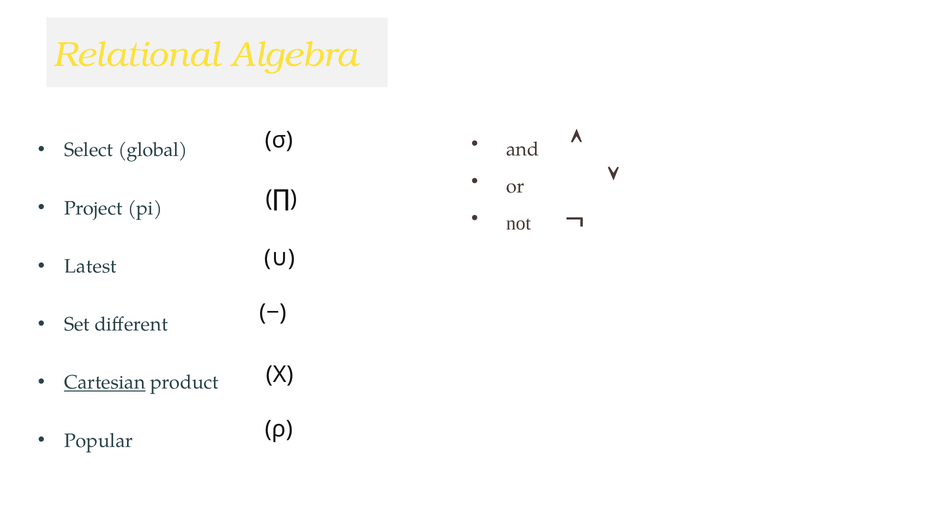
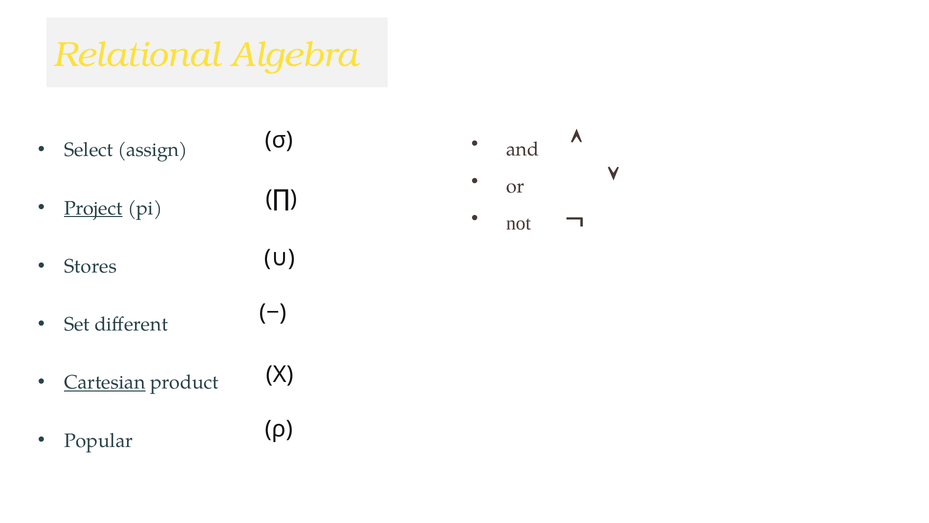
global: global -> assign
Project underline: none -> present
Latest: Latest -> Stores
